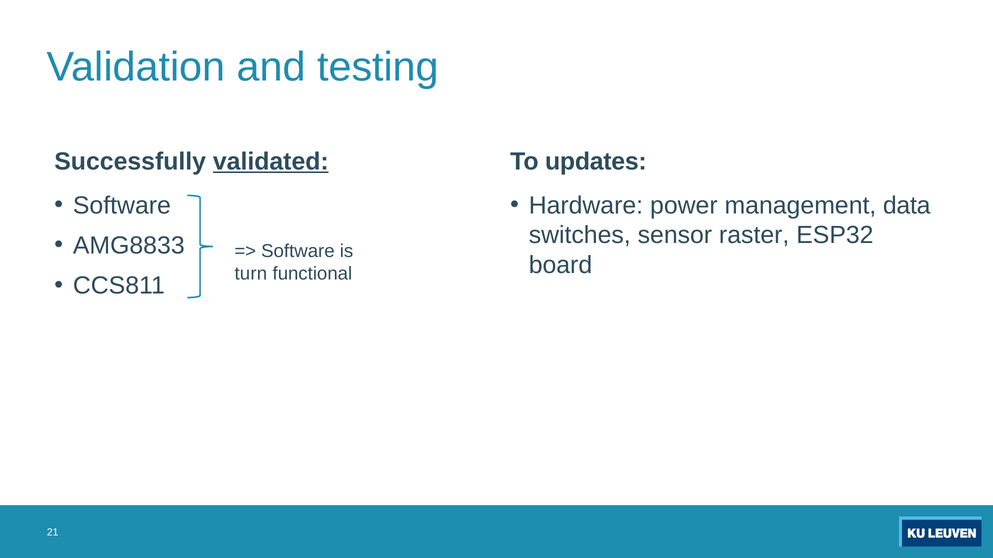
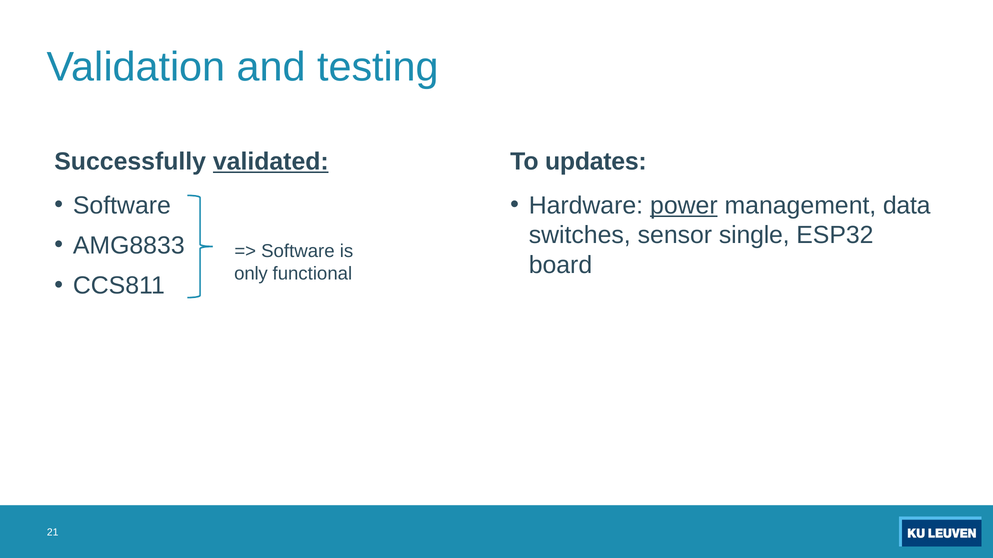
power underline: none -> present
raster: raster -> single
turn: turn -> only
